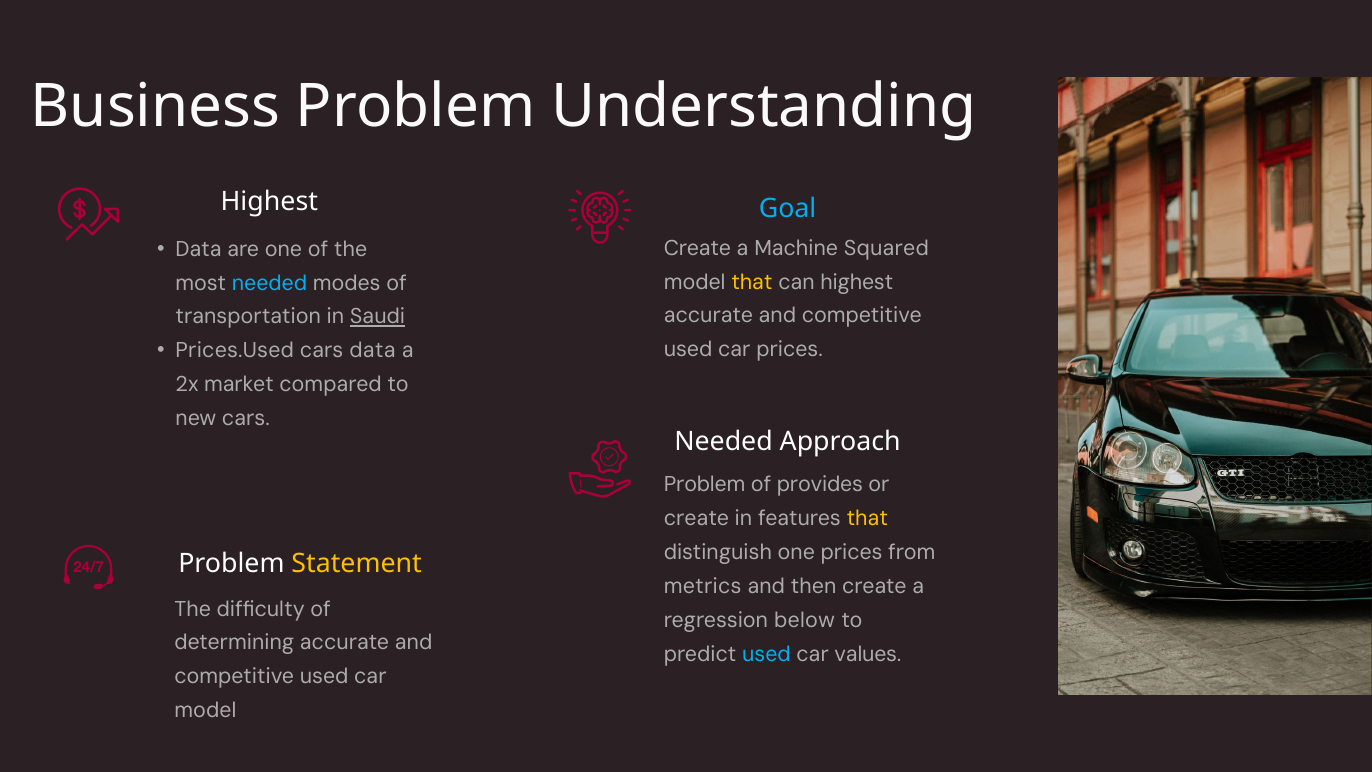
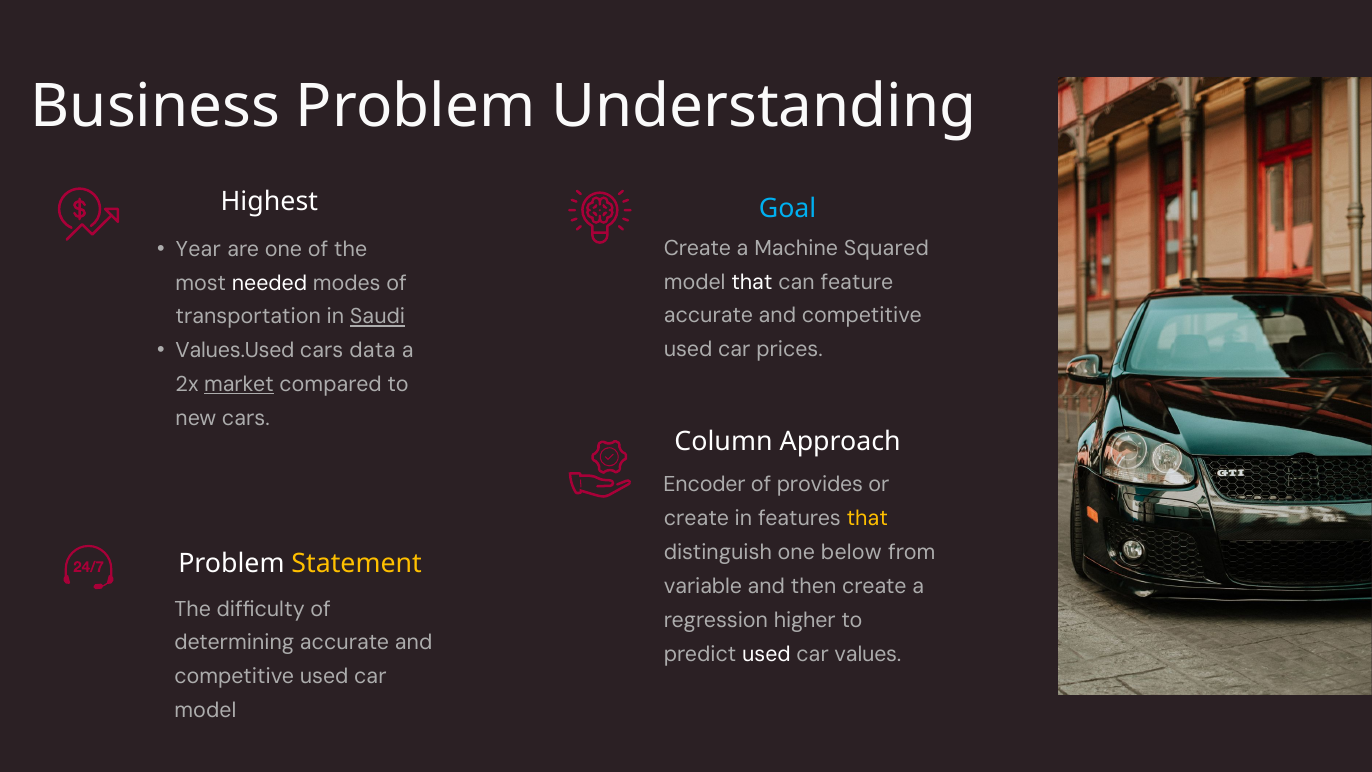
Data at (199, 249): Data -> Year
that at (752, 282) colour: yellow -> white
can highest: highest -> feature
needed at (269, 283) colour: light blue -> white
Prices.Used: Prices.Used -> Values.Used
market underline: none -> present
Needed at (724, 442): Needed -> Column
Problem at (705, 485): Problem -> Encoder
one prices: prices -> below
metrics: metrics -> variable
below: below -> higher
used at (766, 654) colour: light blue -> white
